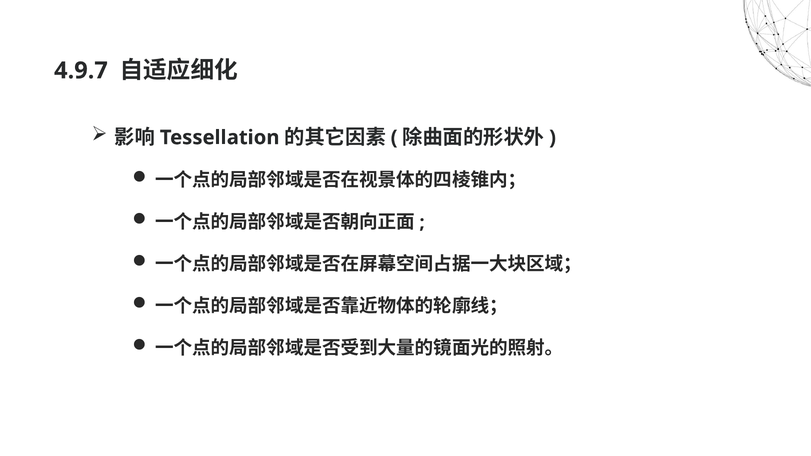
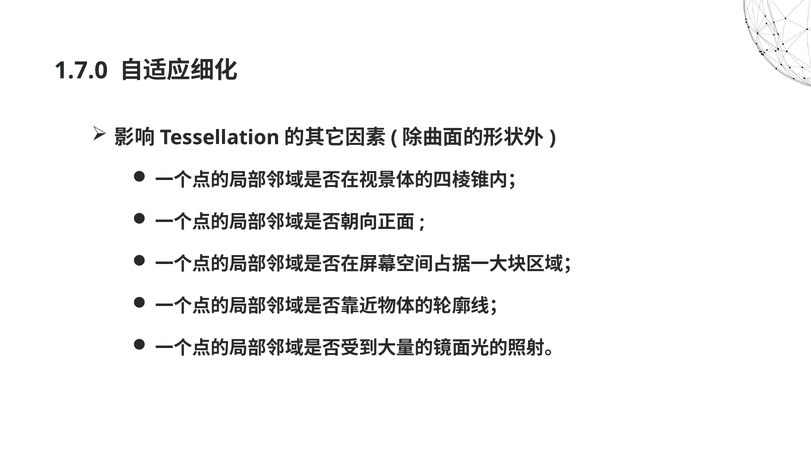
4.9.7: 4.9.7 -> 1.7.0
